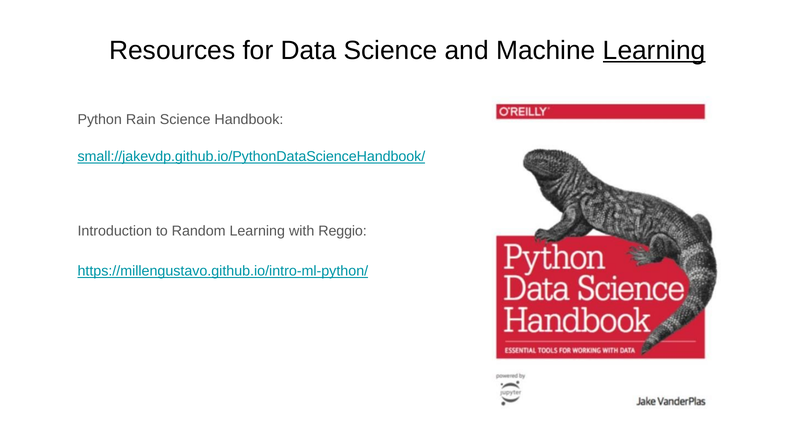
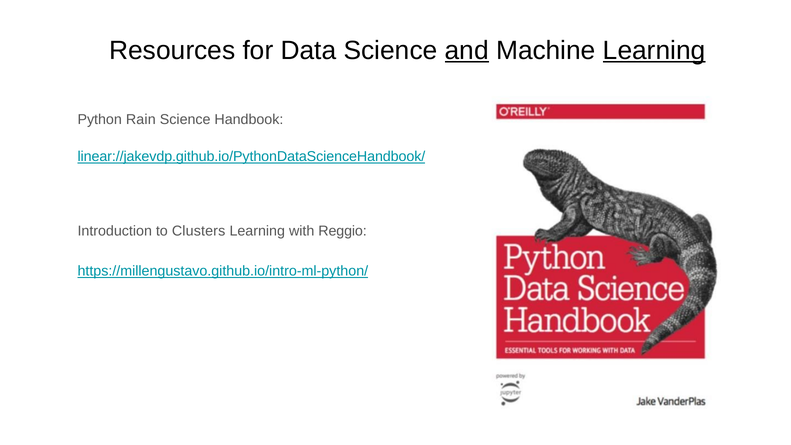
and underline: none -> present
small://jakevdp.github.io/PythonDataScienceHandbook/: small://jakevdp.github.io/PythonDataScienceHandbook/ -> linear://jakevdp.github.io/PythonDataScienceHandbook/
Random: Random -> Clusters
